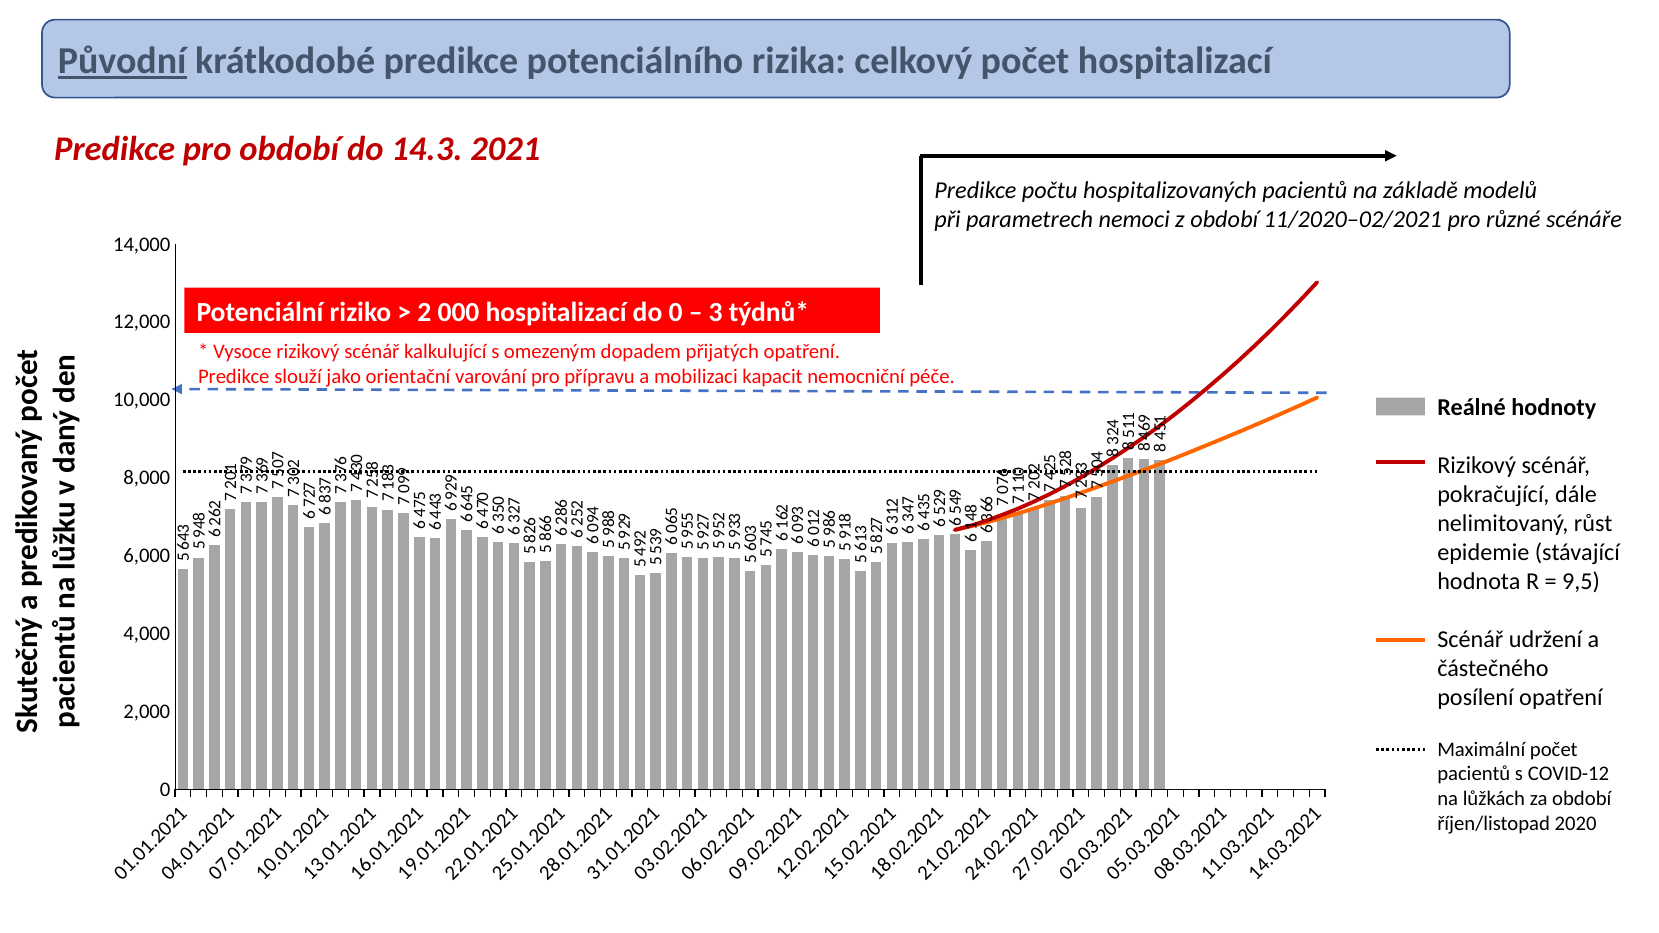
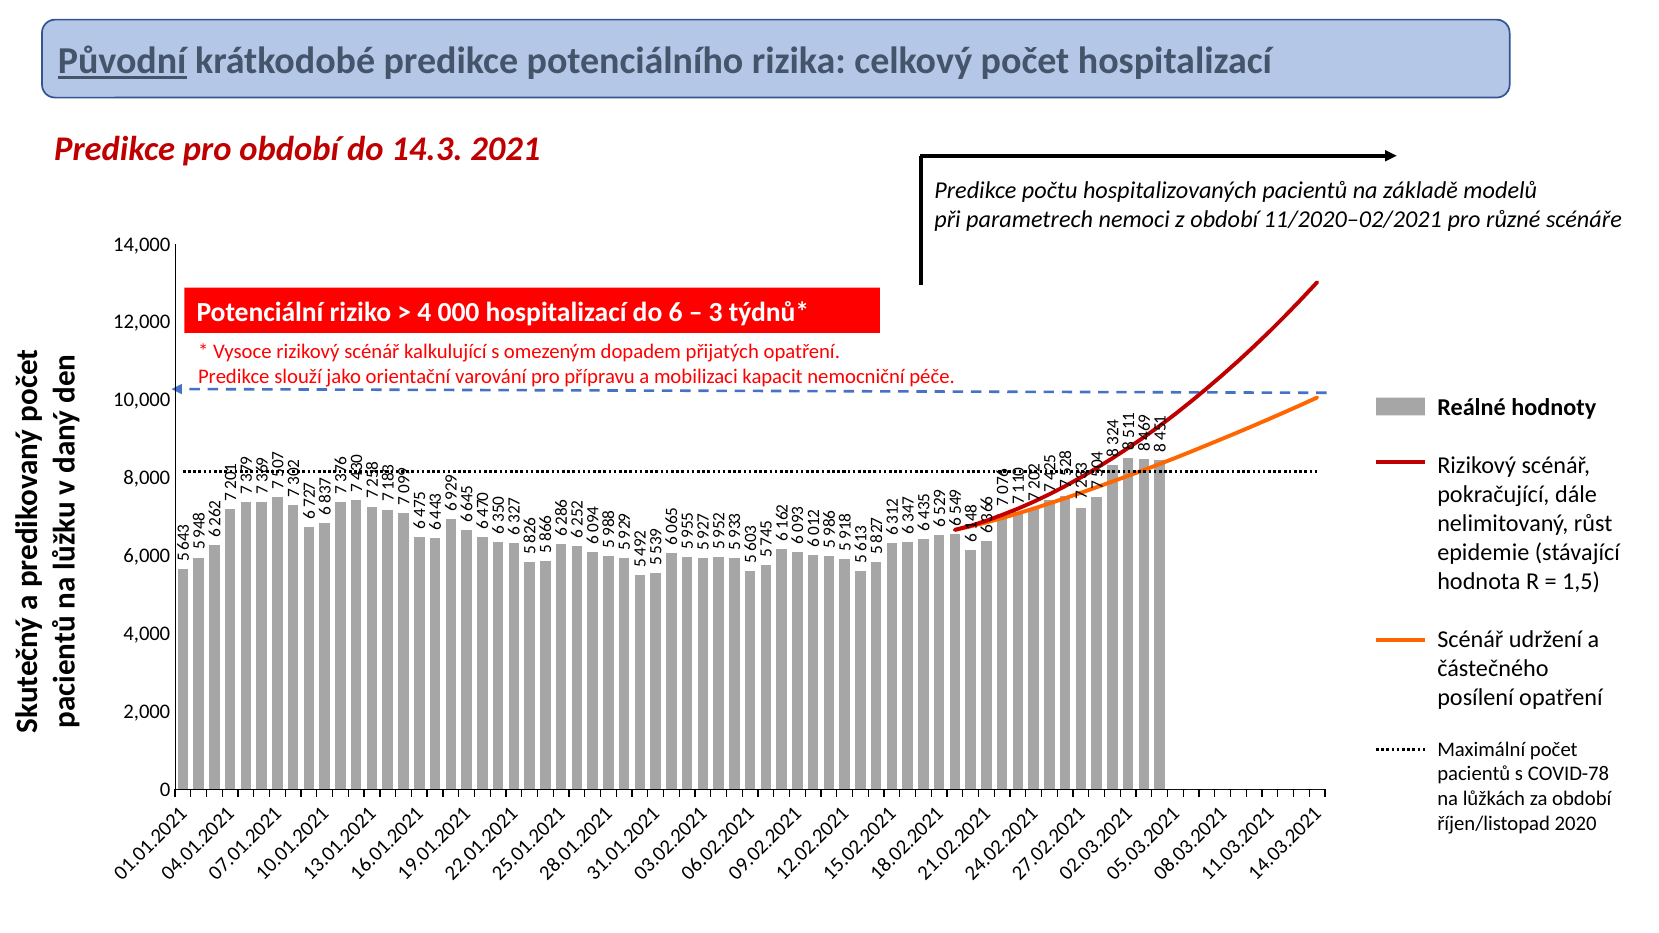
2 at (424, 312): 2 -> 4
do 0: 0 -> 6
9,5: 9,5 -> 1,5
COVID-12: COVID-12 -> COVID-78
